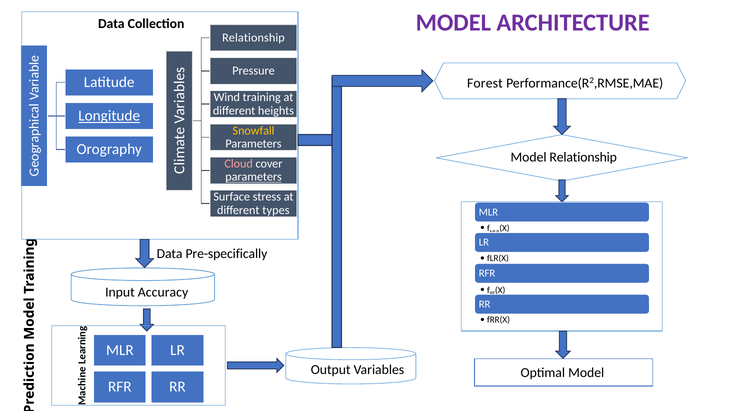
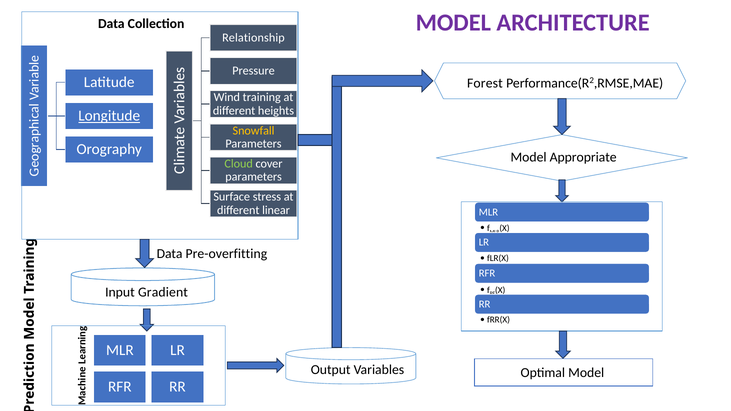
Model Relationship: Relationship -> Appropriate
Cloud colour: pink -> light green
parameters at (254, 177) underline: present -> none
types: types -> linear
Pre-specifically: Pre-specifically -> Pre-overfitting
Accuracy: Accuracy -> Gradient
